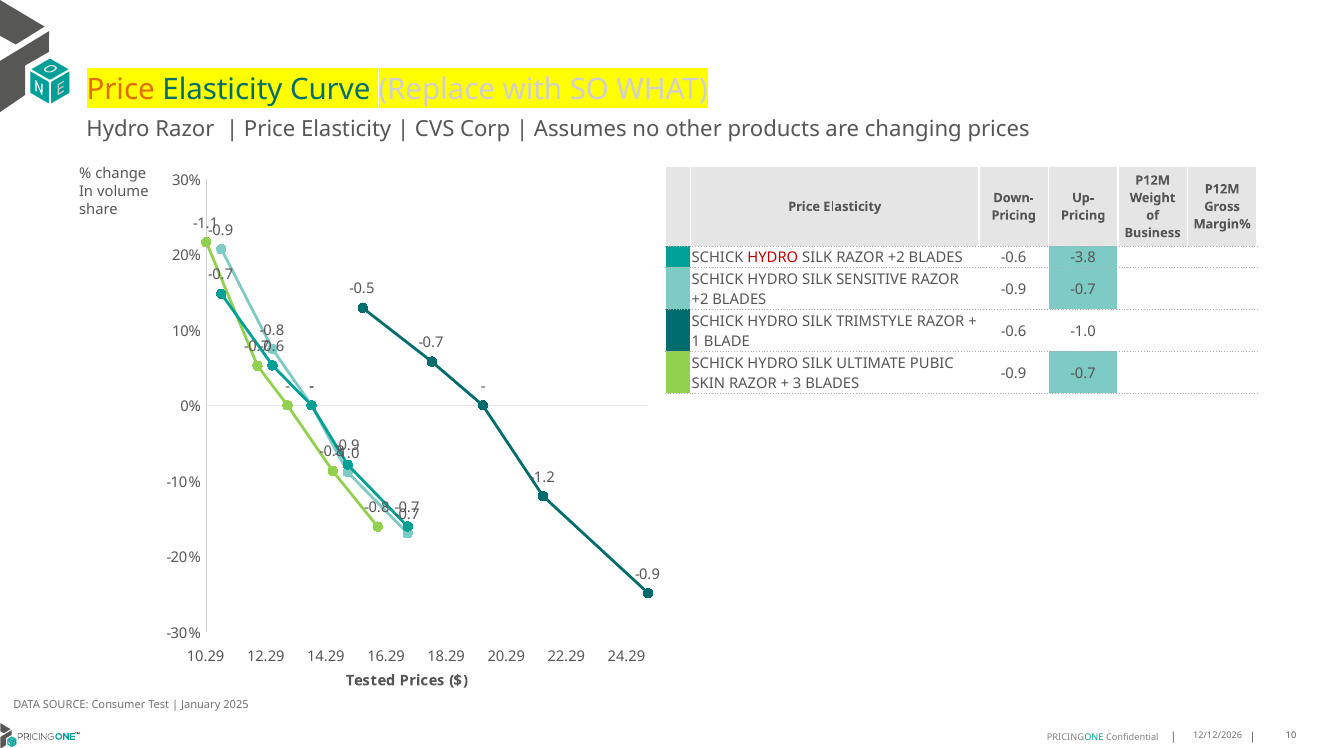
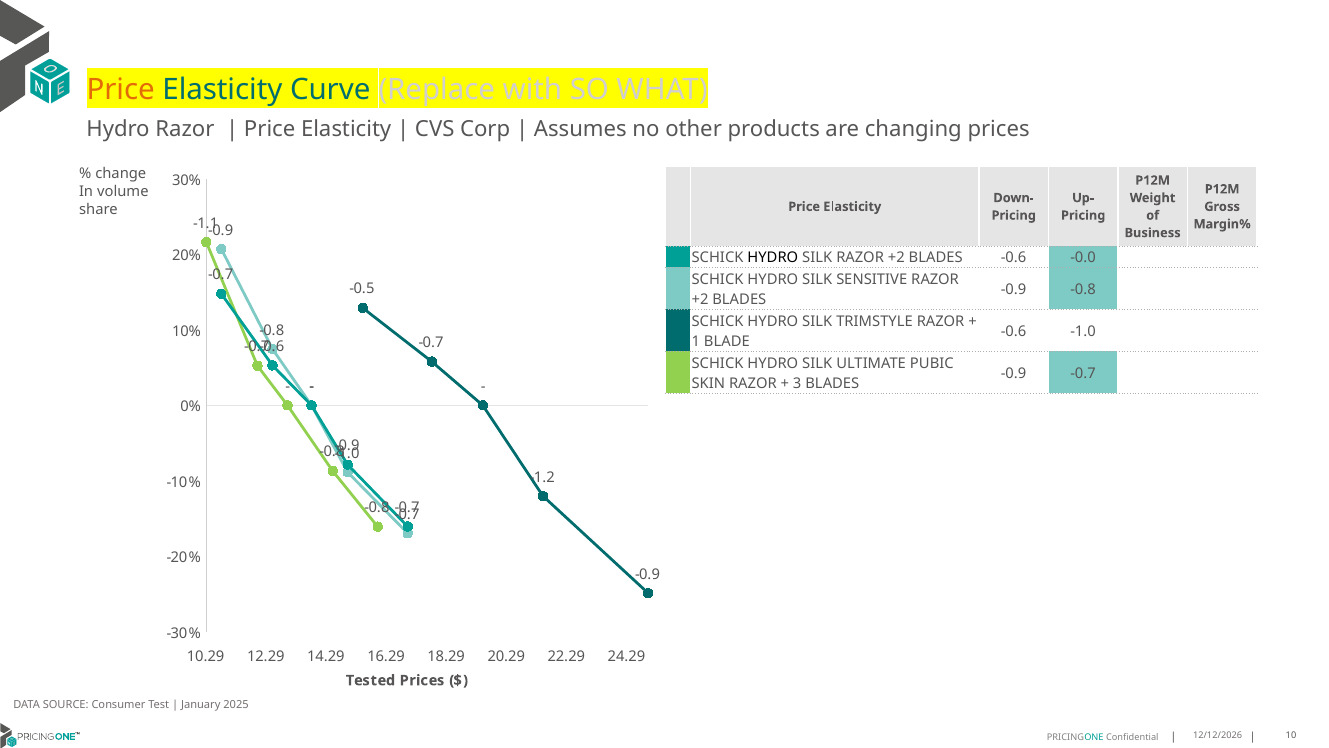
HYDRO at (773, 258) colour: red -> black
-3.8: -3.8 -> -0.0
-0.7 at (1083, 289): -0.7 -> -0.8
